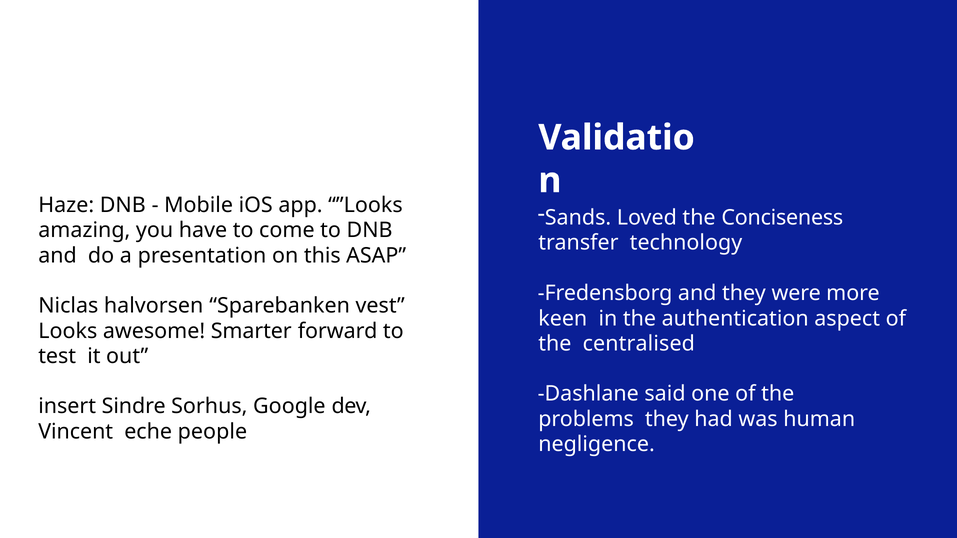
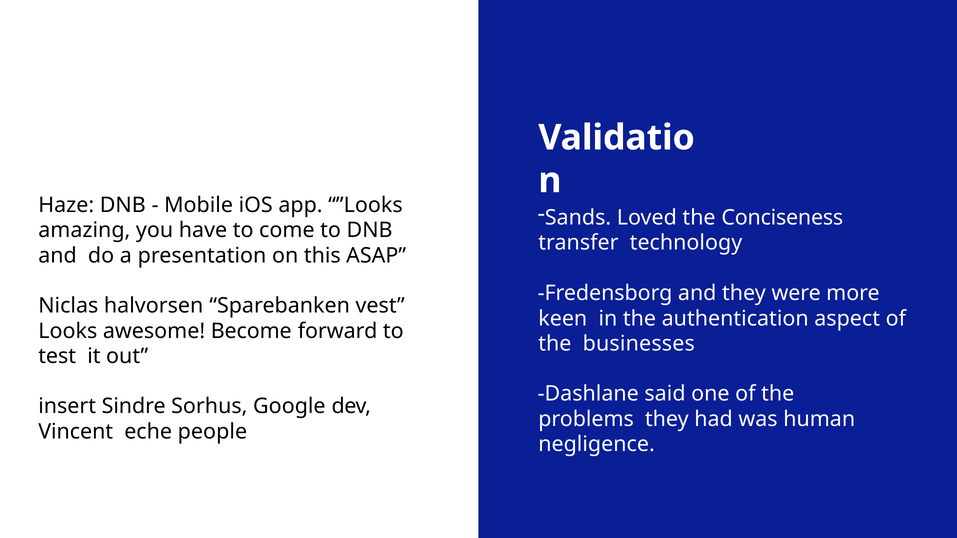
Smarter: Smarter -> Become
centralised: centralised -> businesses
